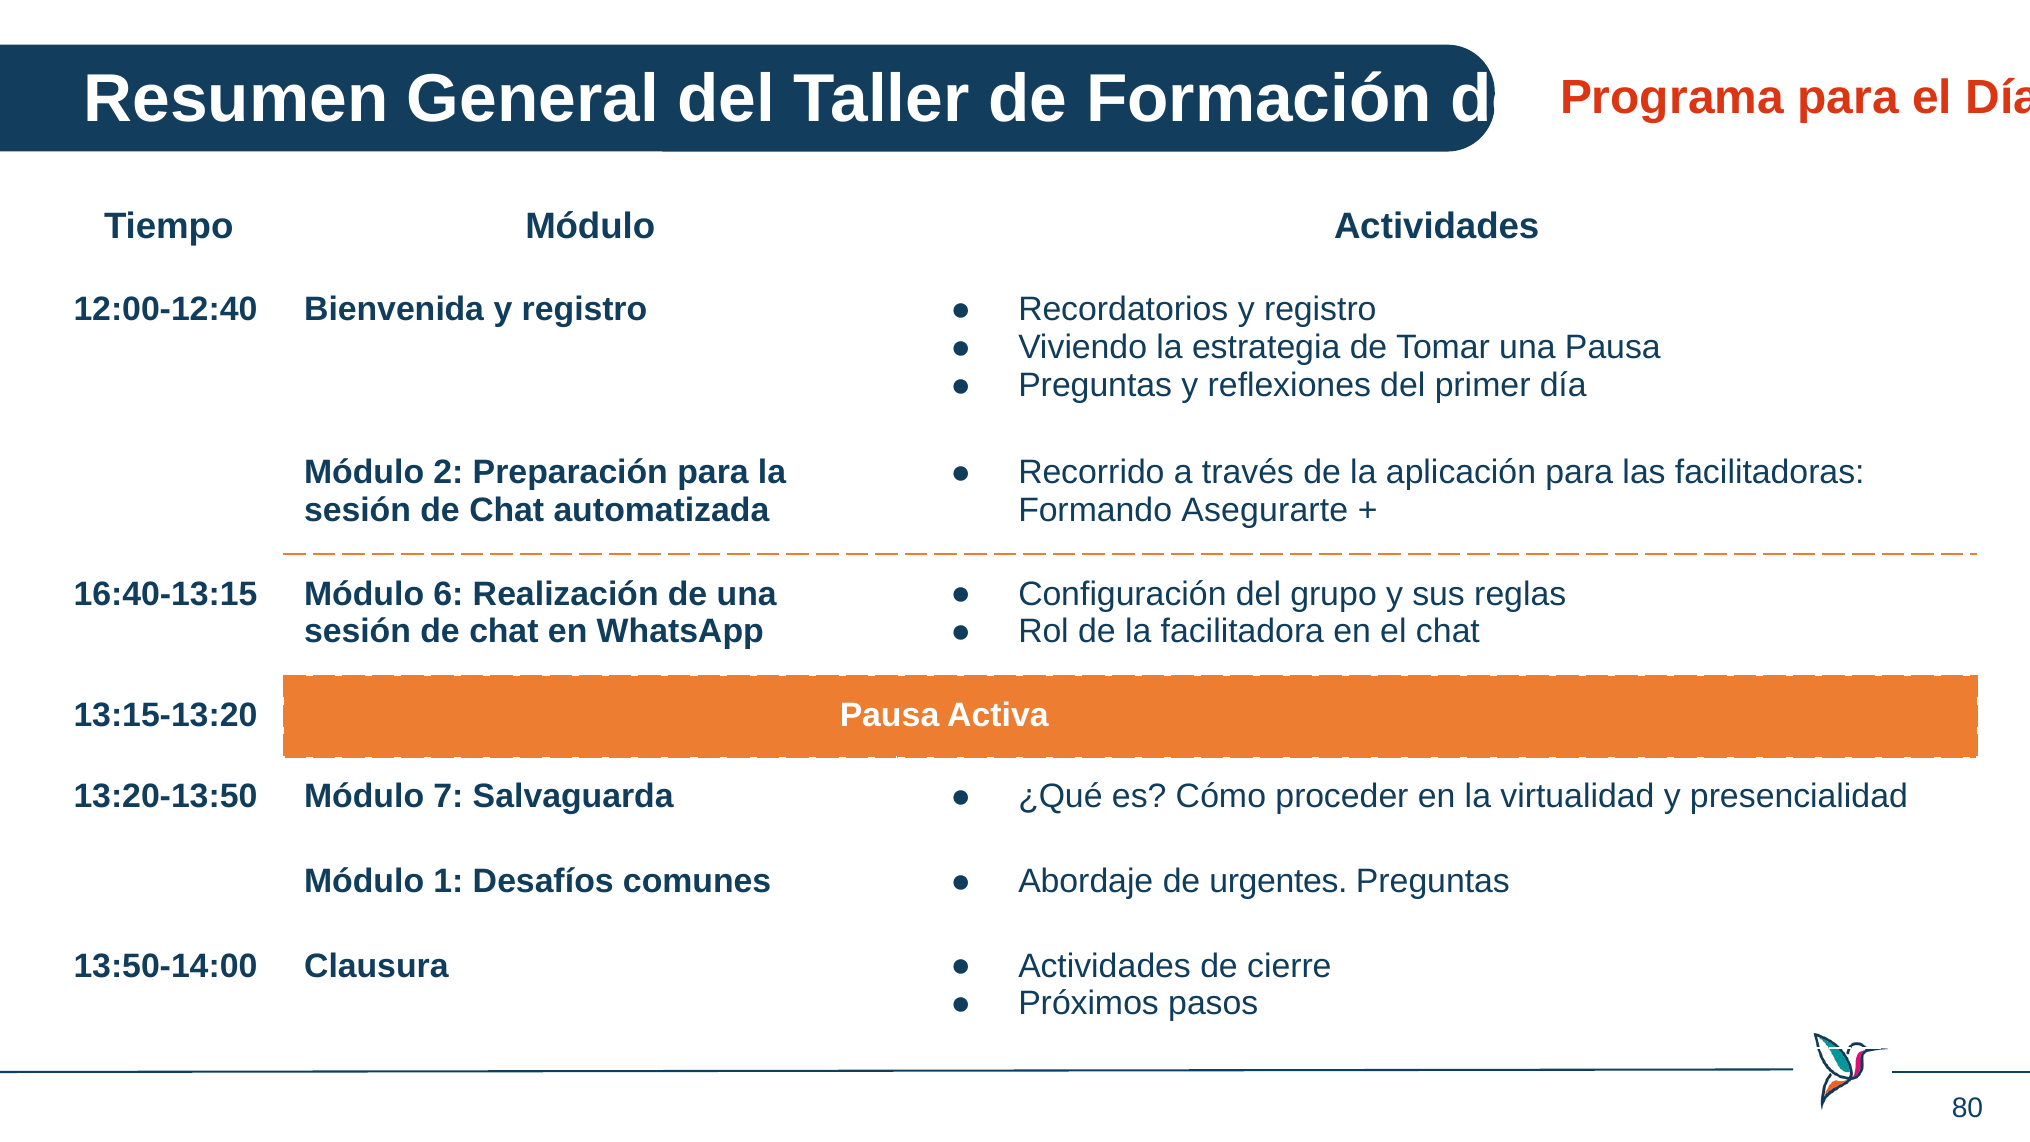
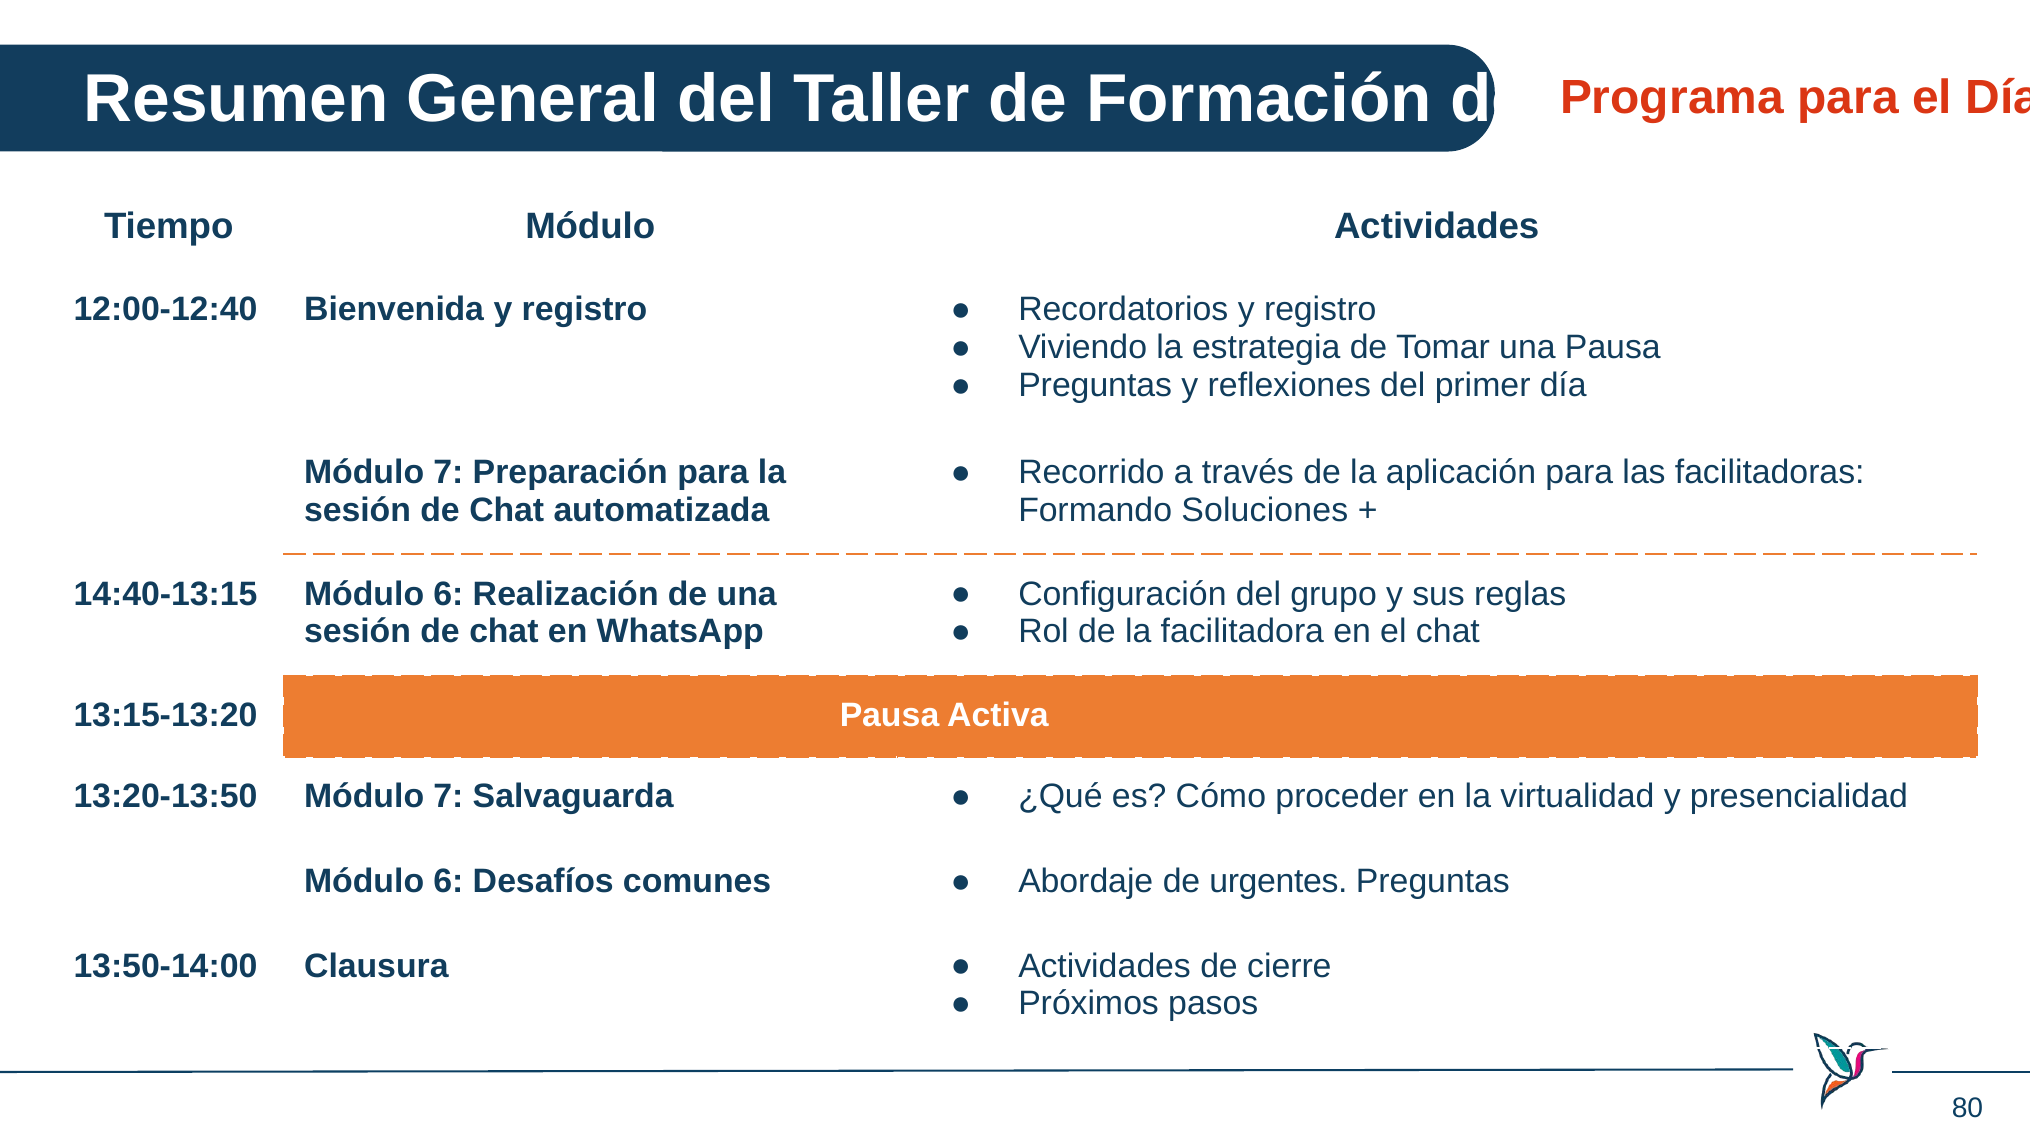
2 at (448, 472): 2 -> 7
Asegurarte: Asegurarte -> Soluciones
16:40-13:15: 16:40-13:15 -> 14:40-13:15
1 at (448, 881): 1 -> 6
